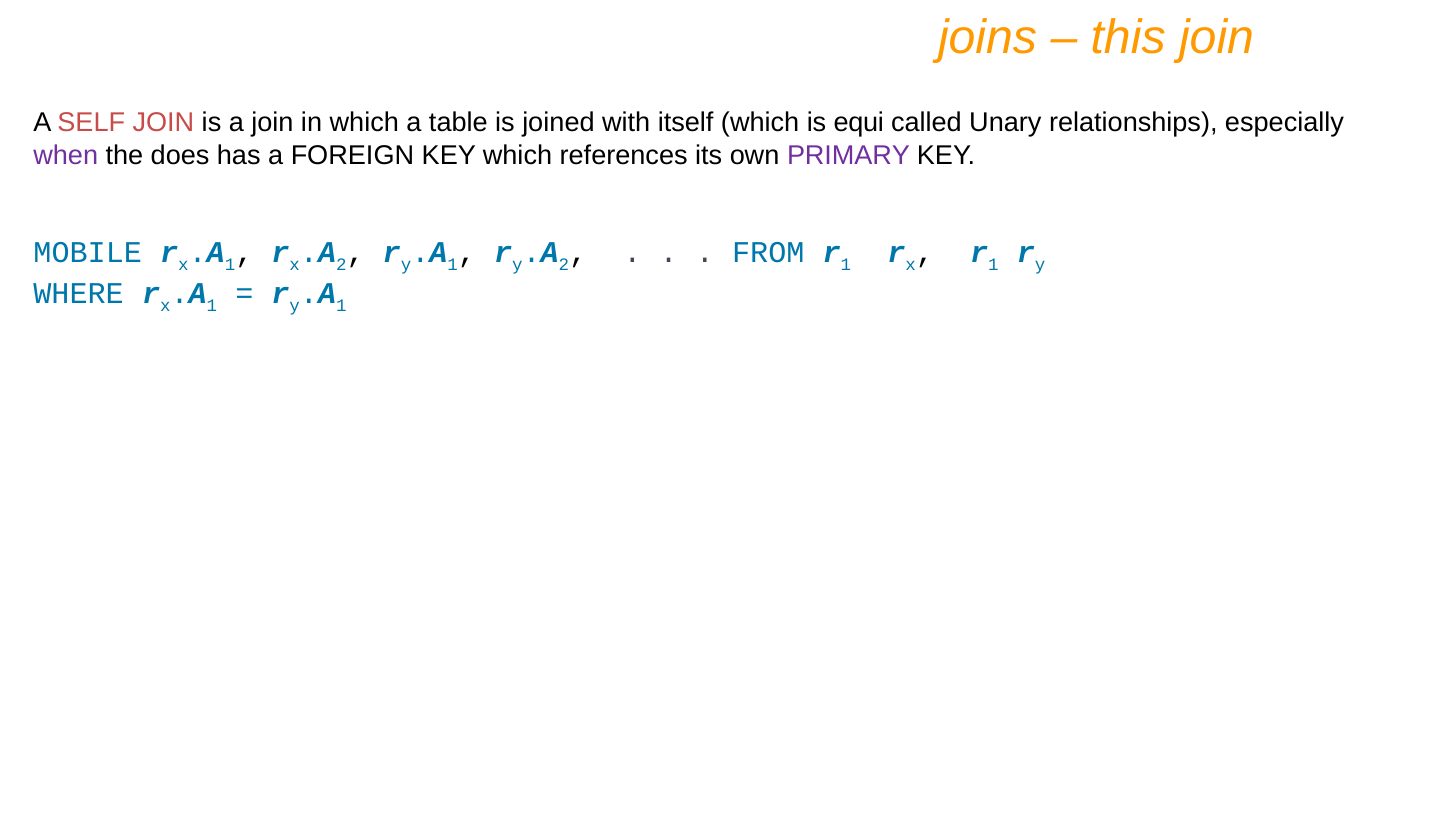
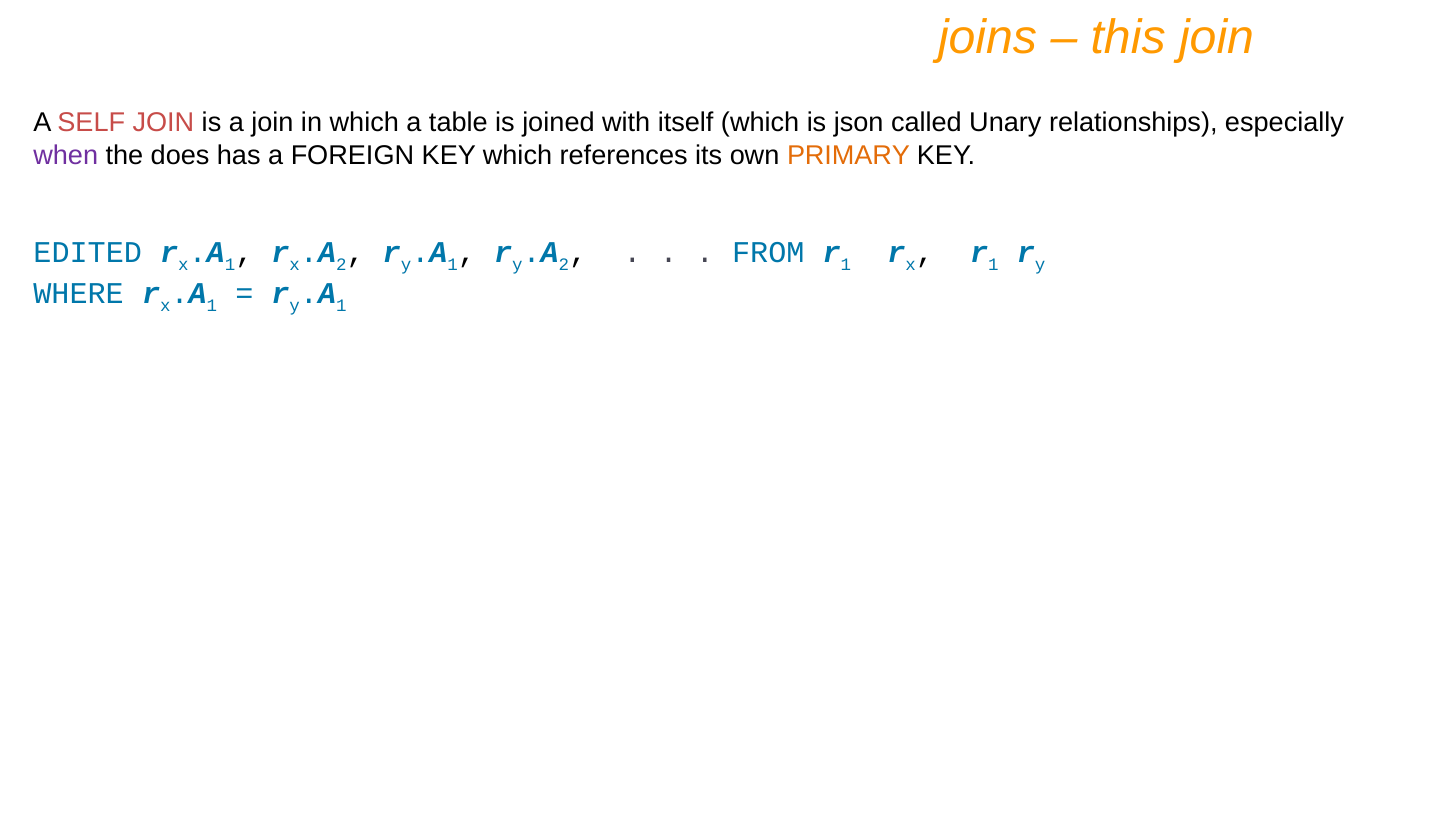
equi: equi -> json
PRIMARY colour: purple -> orange
MOBILE: MOBILE -> EDITED
